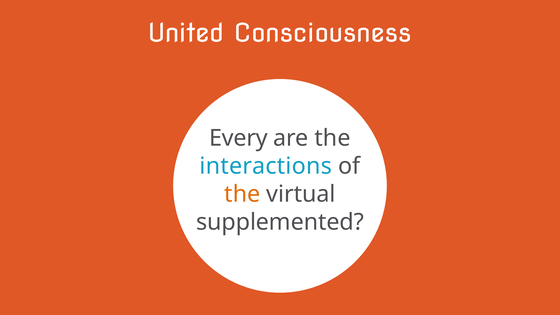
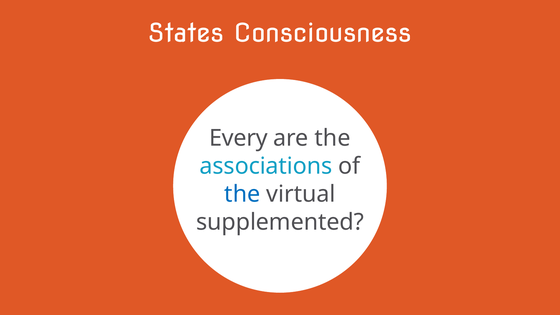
United: United -> States
interactions: interactions -> associations
the at (242, 194) colour: orange -> blue
